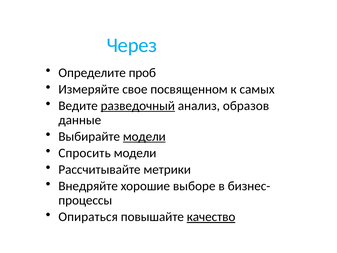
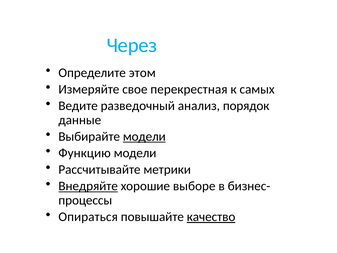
проб: проб -> этом
посвященном: посвященном -> перекрестная
разведочный underline: present -> none
образов: образов -> порядок
Спросить: Спросить -> Функцию
Внедряйте underline: none -> present
